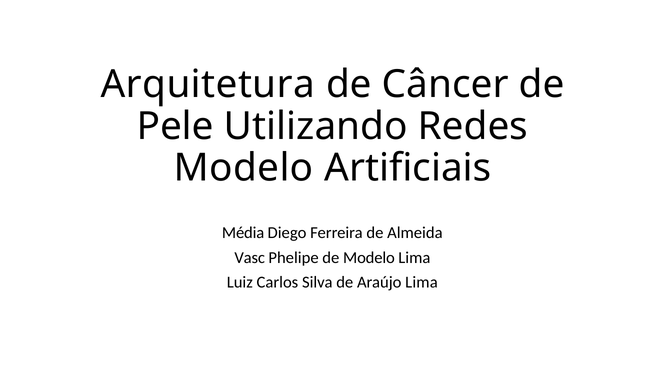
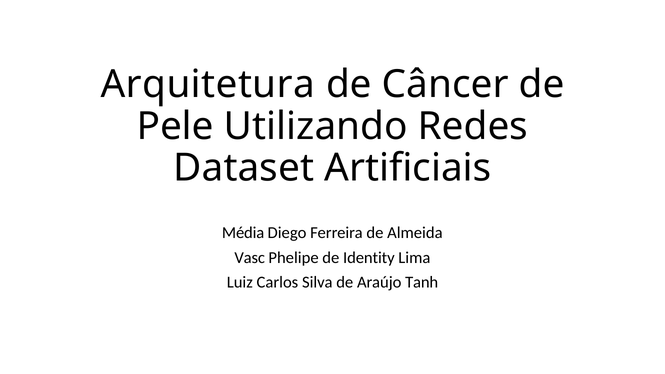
Modelo at (244, 168): Modelo -> Dataset
de Modelo: Modelo -> Identity
Araújo Lima: Lima -> Tanh
